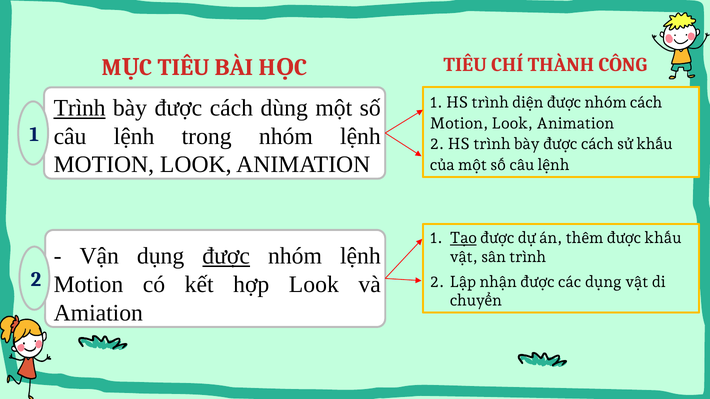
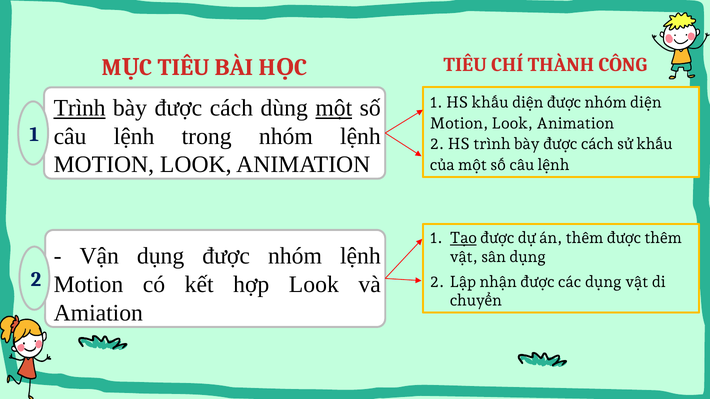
một at (334, 108) underline: none -> present
1 HS trình: trình -> khấu
nhóm cách: cách -> diện
được khấu: khấu -> thêm
được at (226, 256) underline: present -> none
sân trình: trình -> dụng
